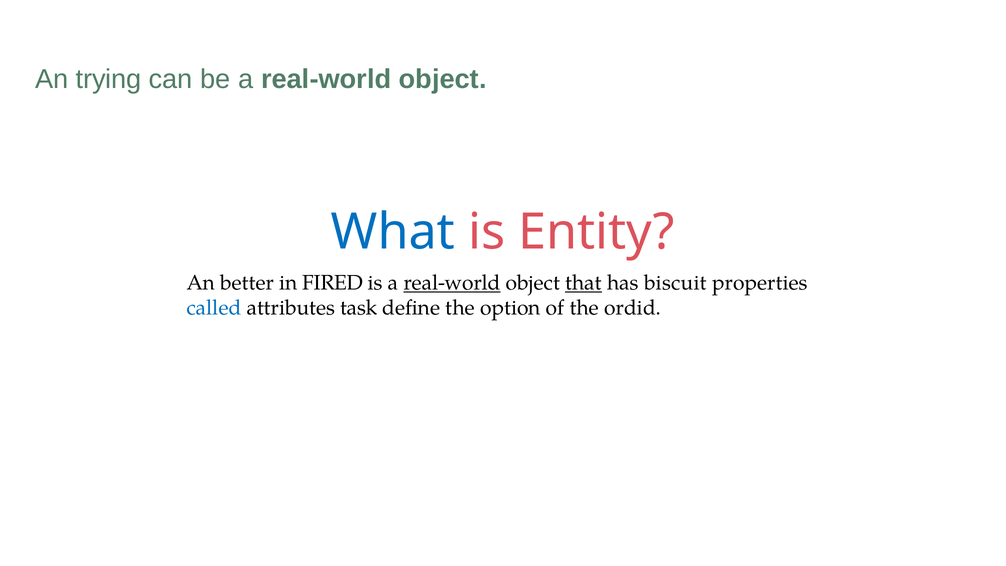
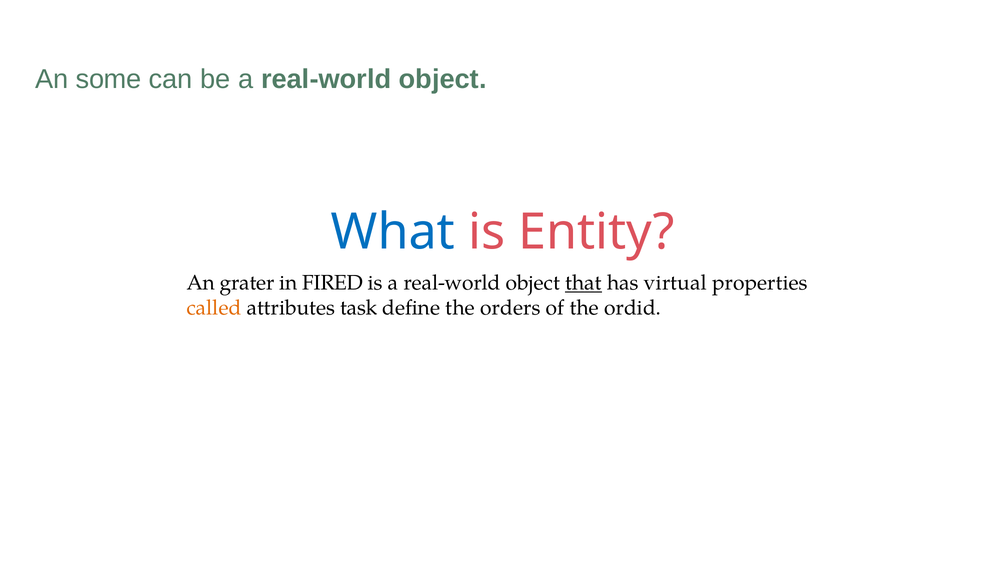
trying: trying -> some
better: better -> grater
real-world at (452, 283) underline: present -> none
biscuit: biscuit -> virtual
called colour: blue -> orange
option: option -> orders
